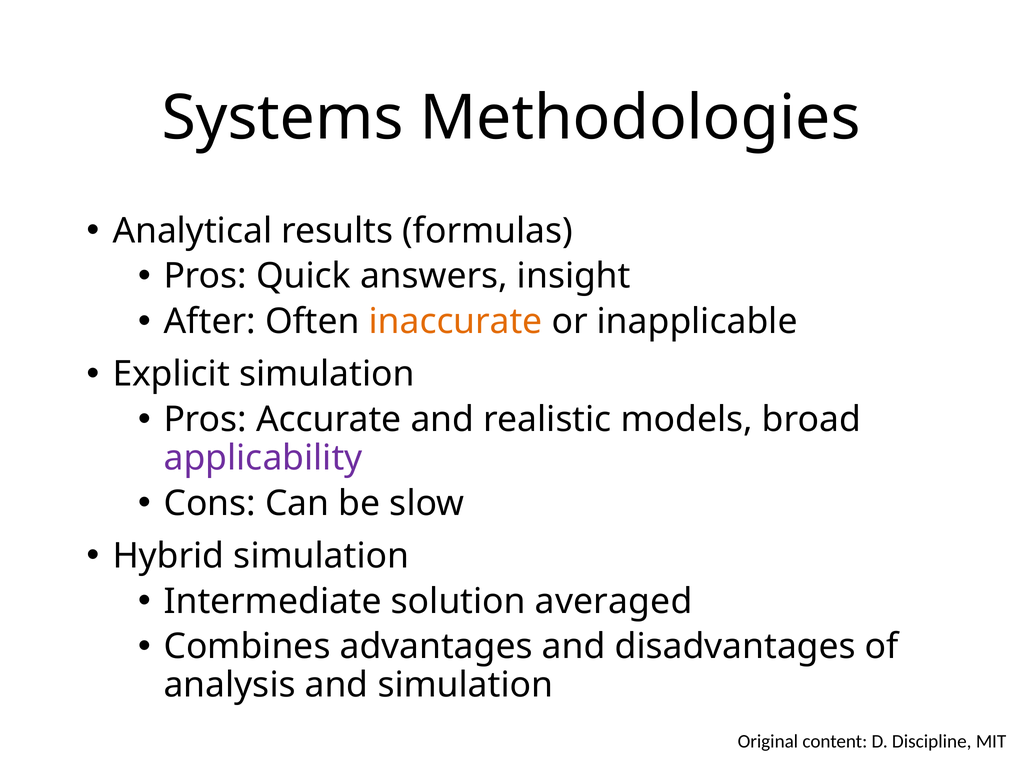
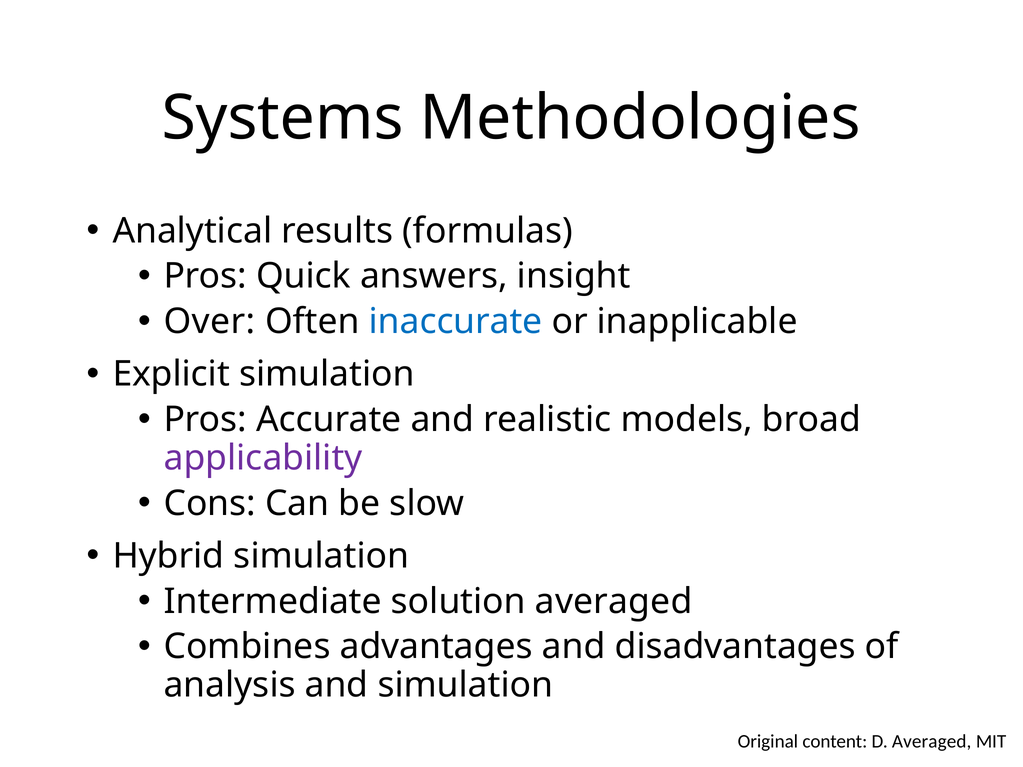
After: After -> Over
inaccurate colour: orange -> blue
D Discipline: Discipline -> Averaged
